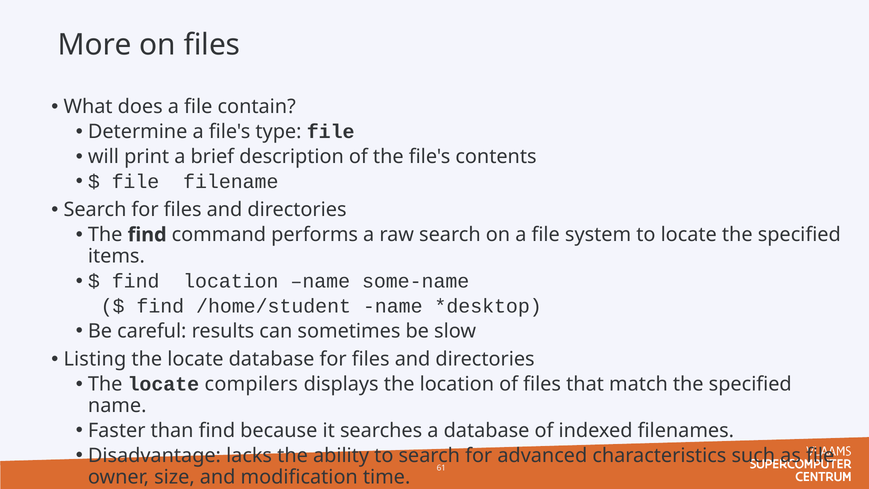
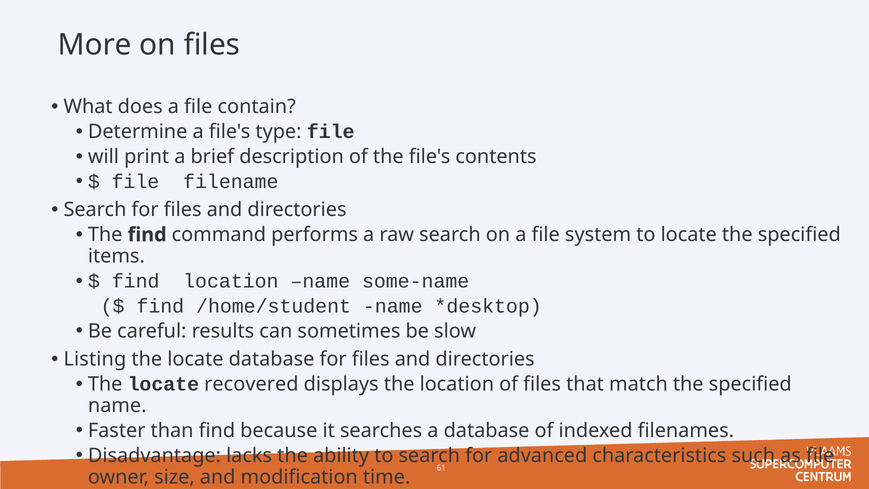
compilers: compilers -> recovered
